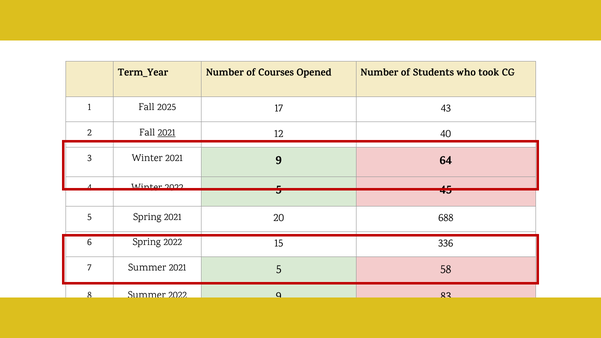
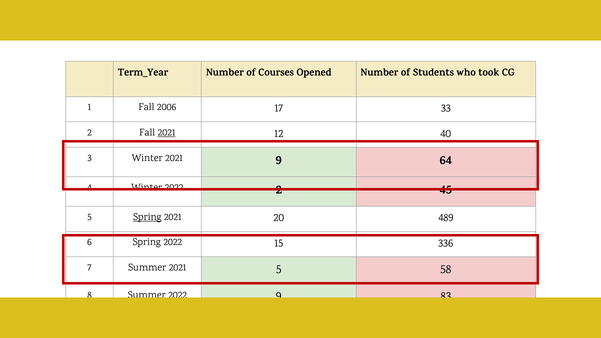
2025: 2025 -> 2006
43: 43 -> 33
5 at (279, 189): 5 -> 2
Spring at (147, 217) underline: none -> present
688: 688 -> 489
